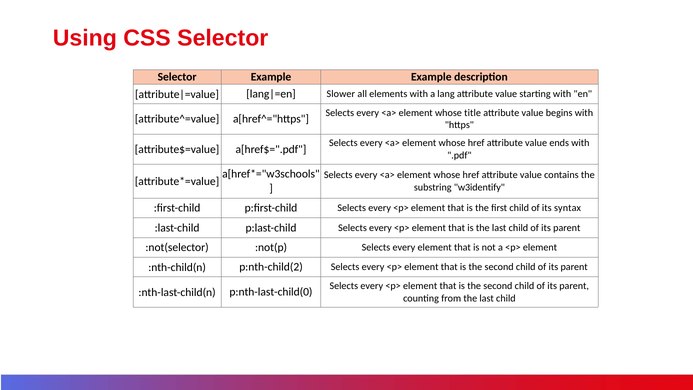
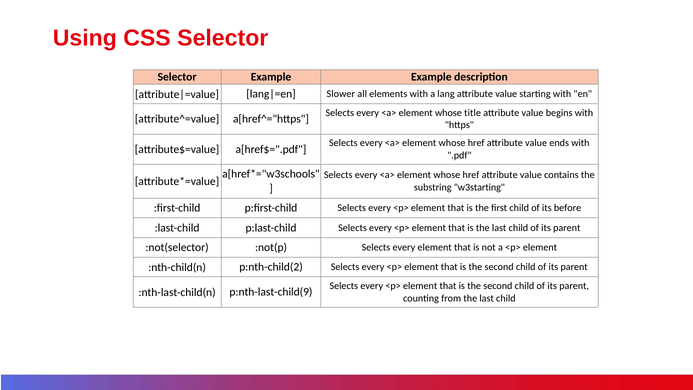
w3identify: w3identify -> w3starting
syntax: syntax -> before
p:nth-last-child(0: p:nth-last-child(0 -> p:nth-last-child(9
